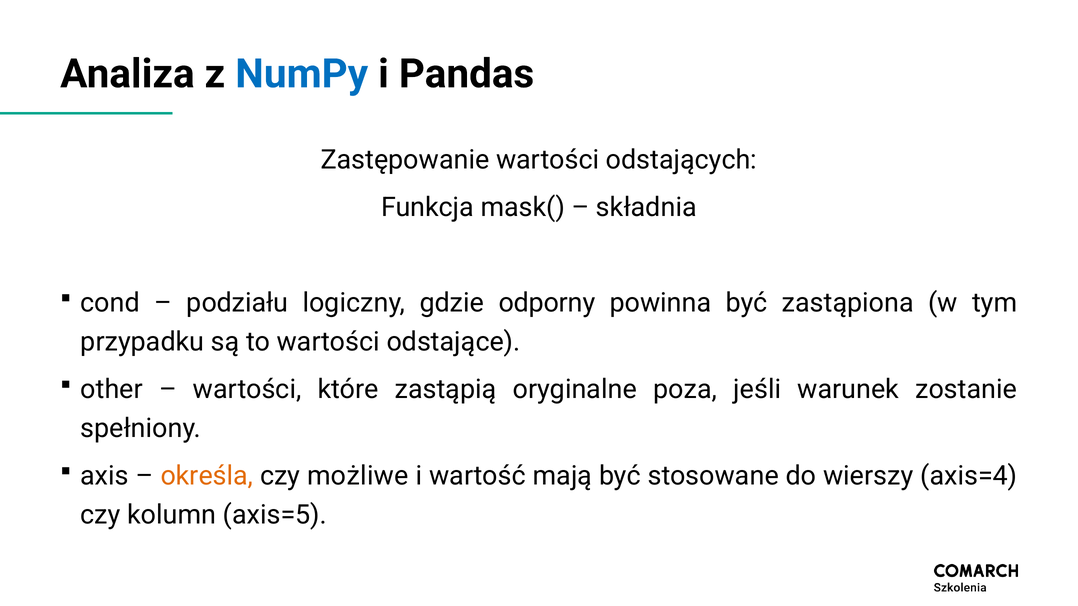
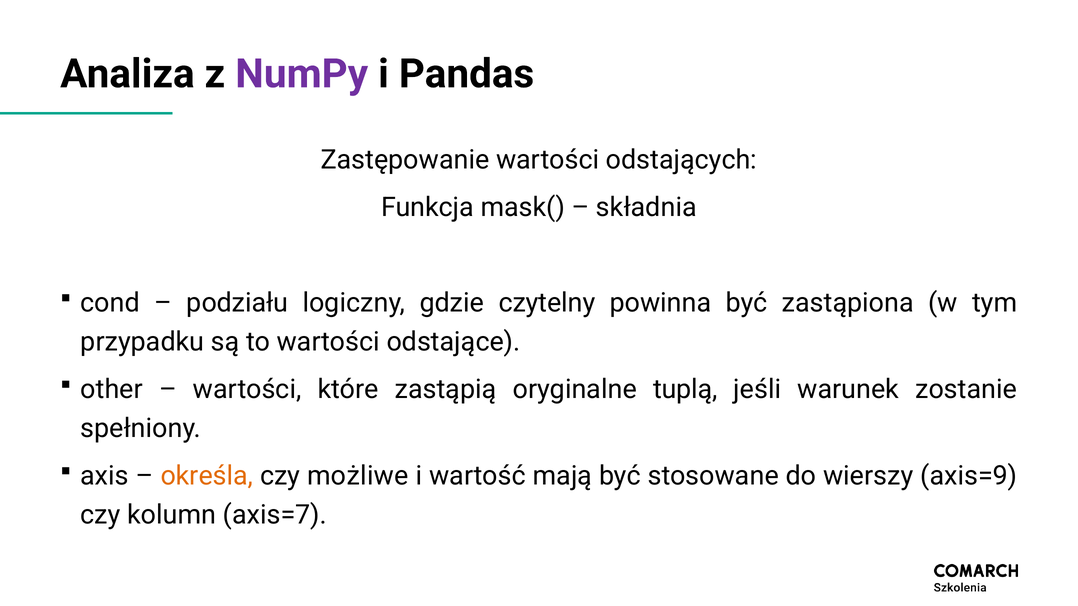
NumPy colour: blue -> purple
odporny: odporny -> czytelny
poza: poza -> tuplą
axis=4: axis=4 -> axis=9
axis=5: axis=5 -> axis=7
